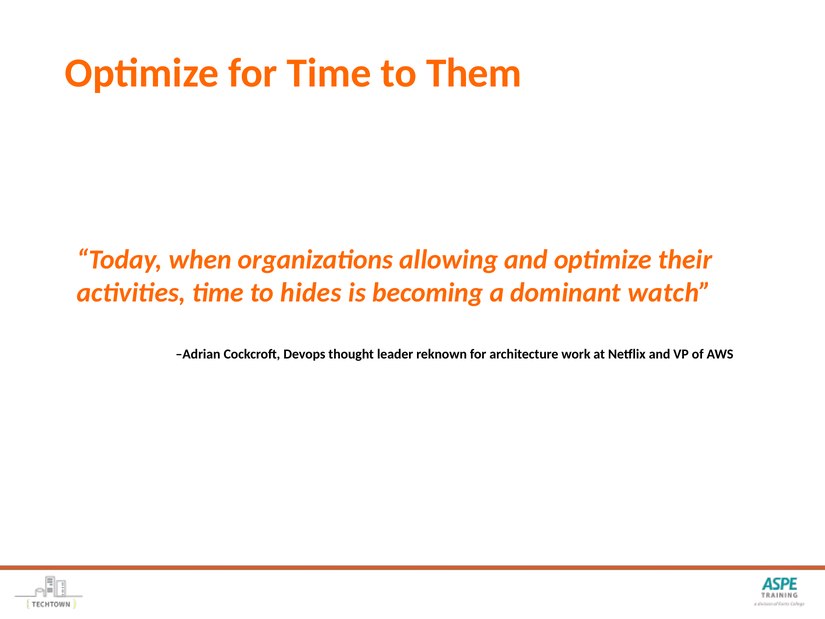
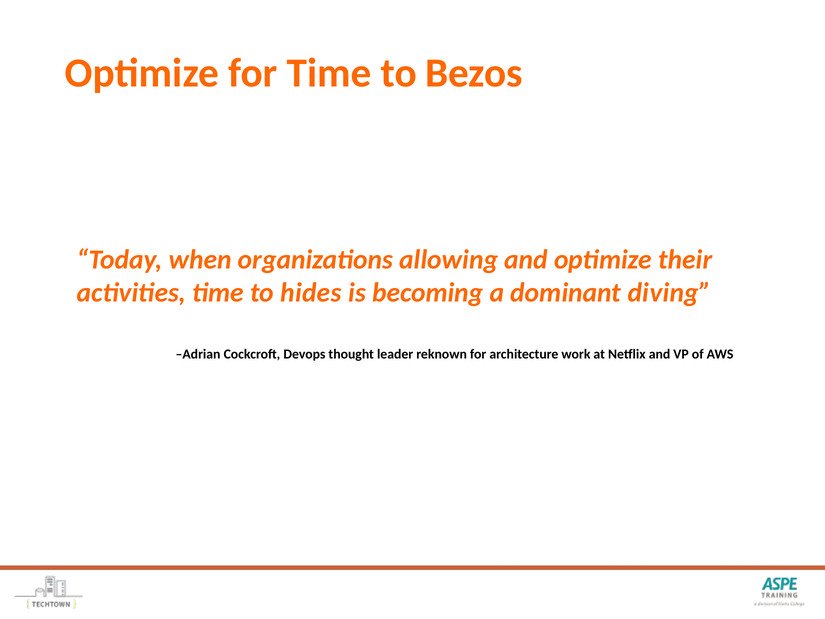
Them: Them -> Bezos
watch: watch -> diving
